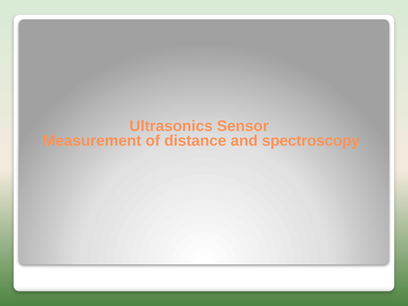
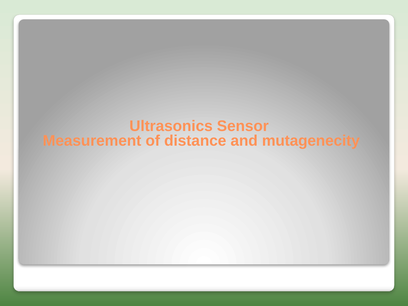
spectroscopy: spectroscopy -> mutagenecity
